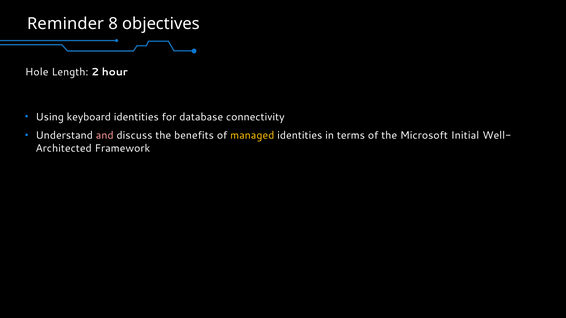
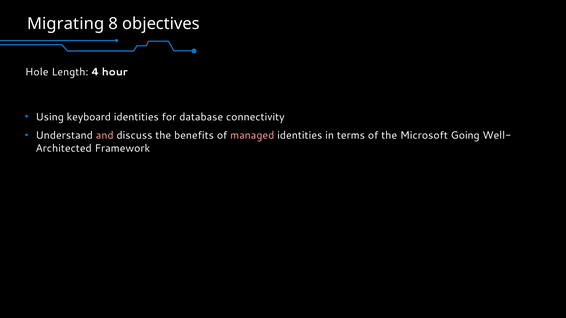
Reminder: Reminder -> Migrating
2: 2 -> 4
managed colour: yellow -> pink
Initial: Initial -> Going
